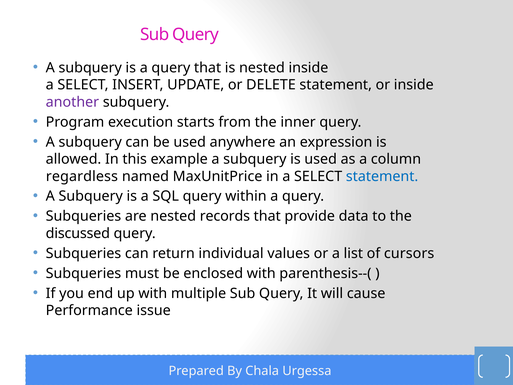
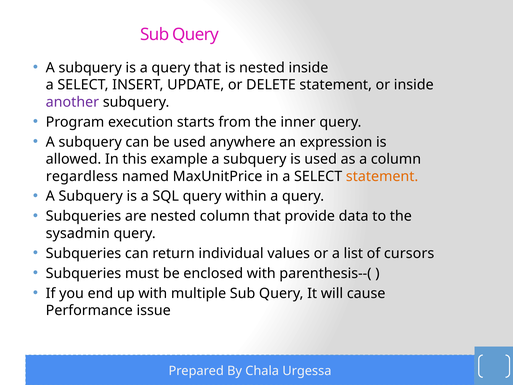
statement at (382, 176) colour: blue -> orange
nested records: records -> column
discussed: discussed -> sysadmin
